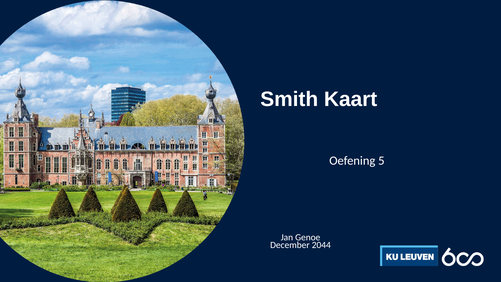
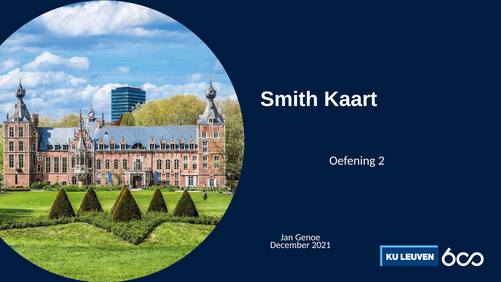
5: 5 -> 2
2044: 2044 -> 2021
